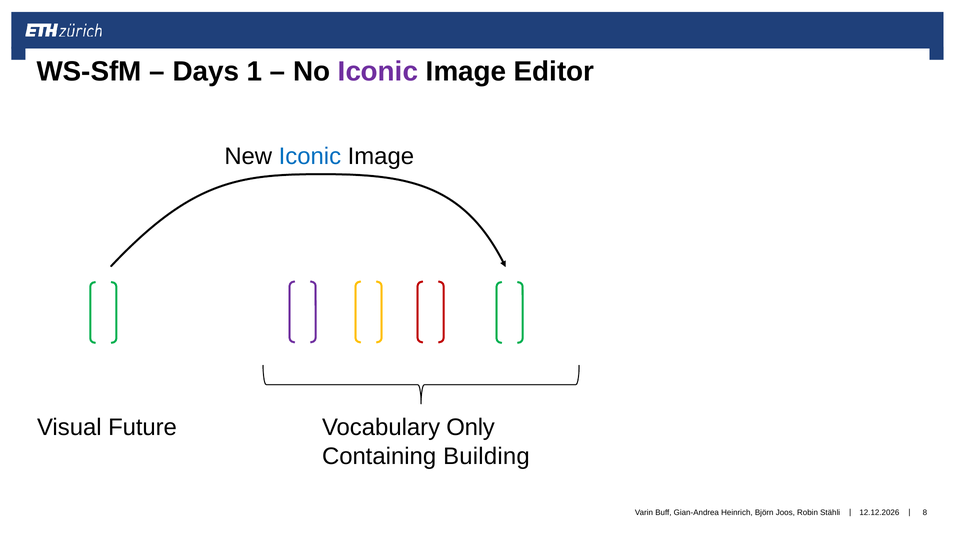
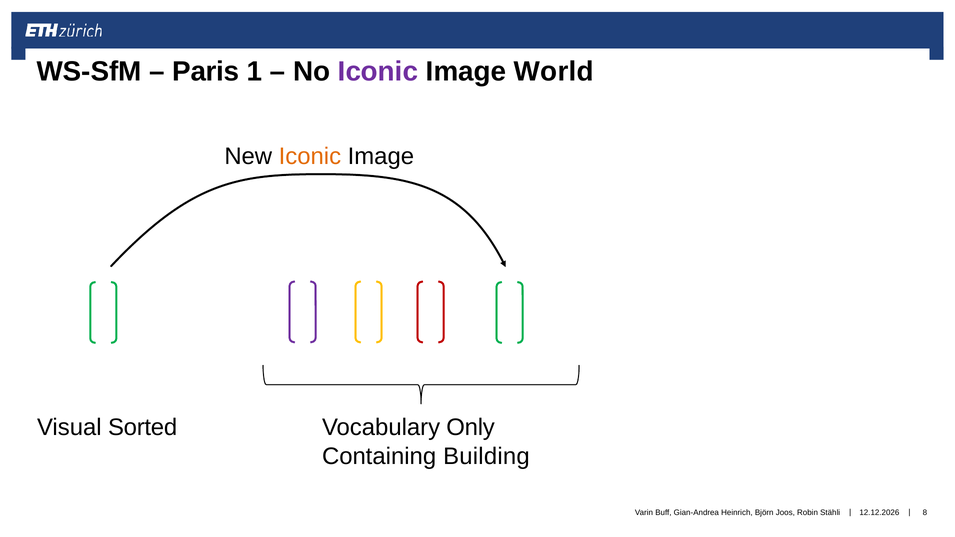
Days: Days -> Paris
Editor: Editor -> World
Iconic at (310, 156) colour: blue -> orange
Future: Future -> Sorted
